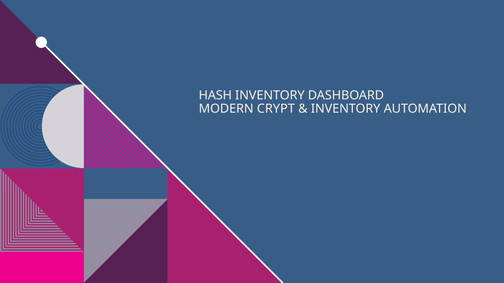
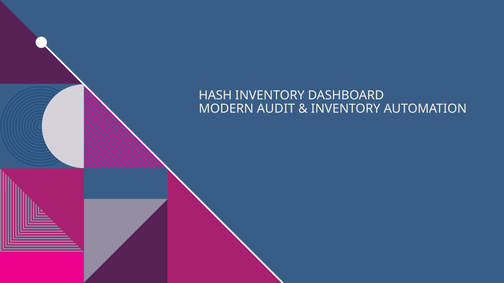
CRYPT: CRYPT -> AUDIT
